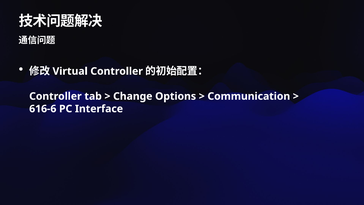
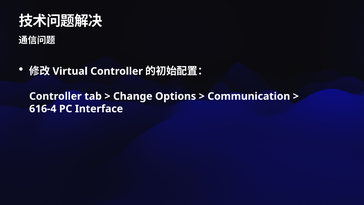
616-6: 616-6 -> 616-4
